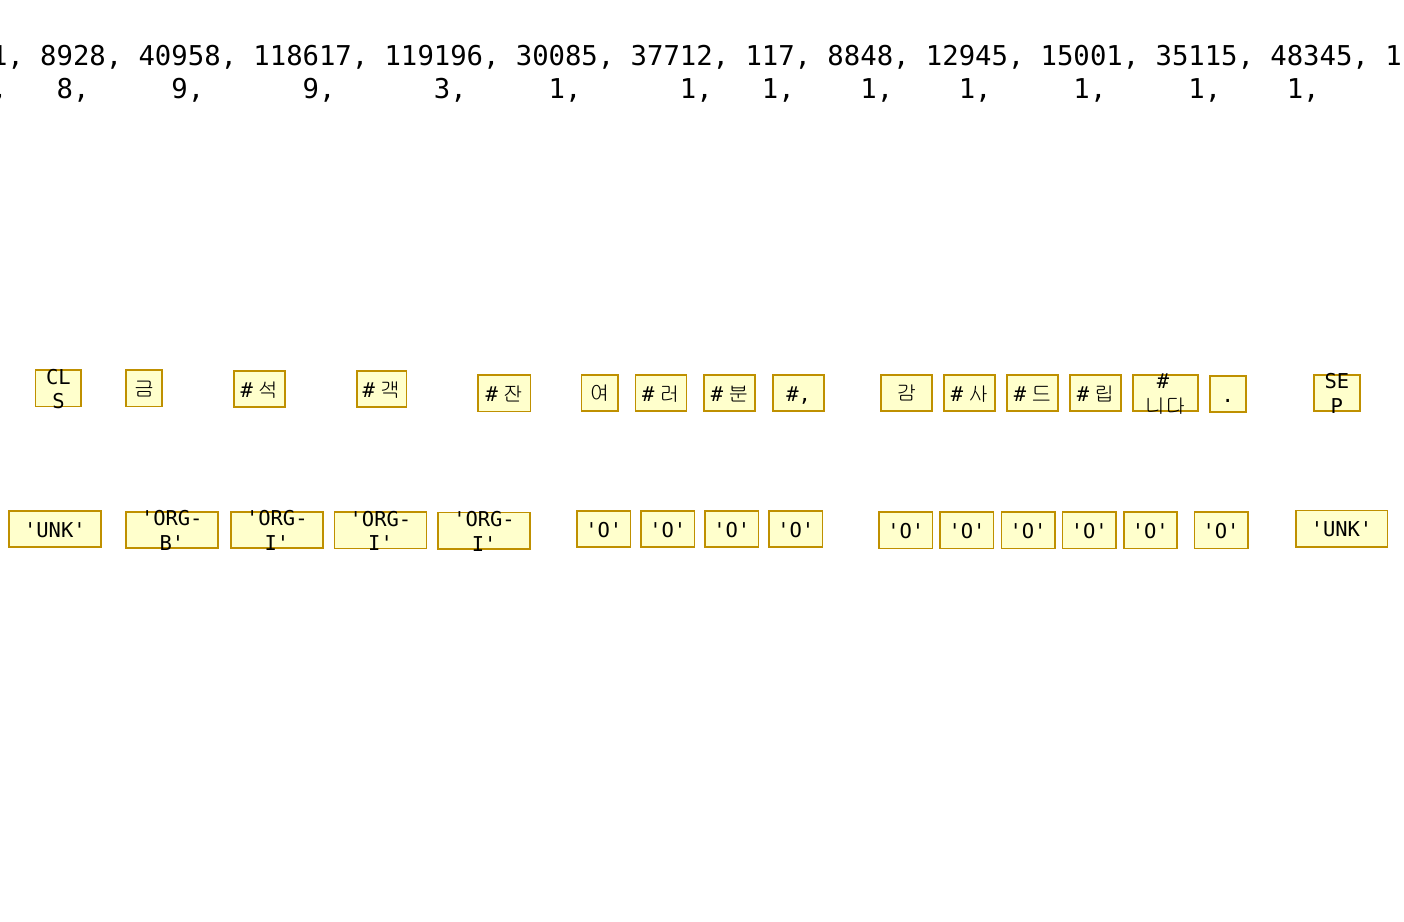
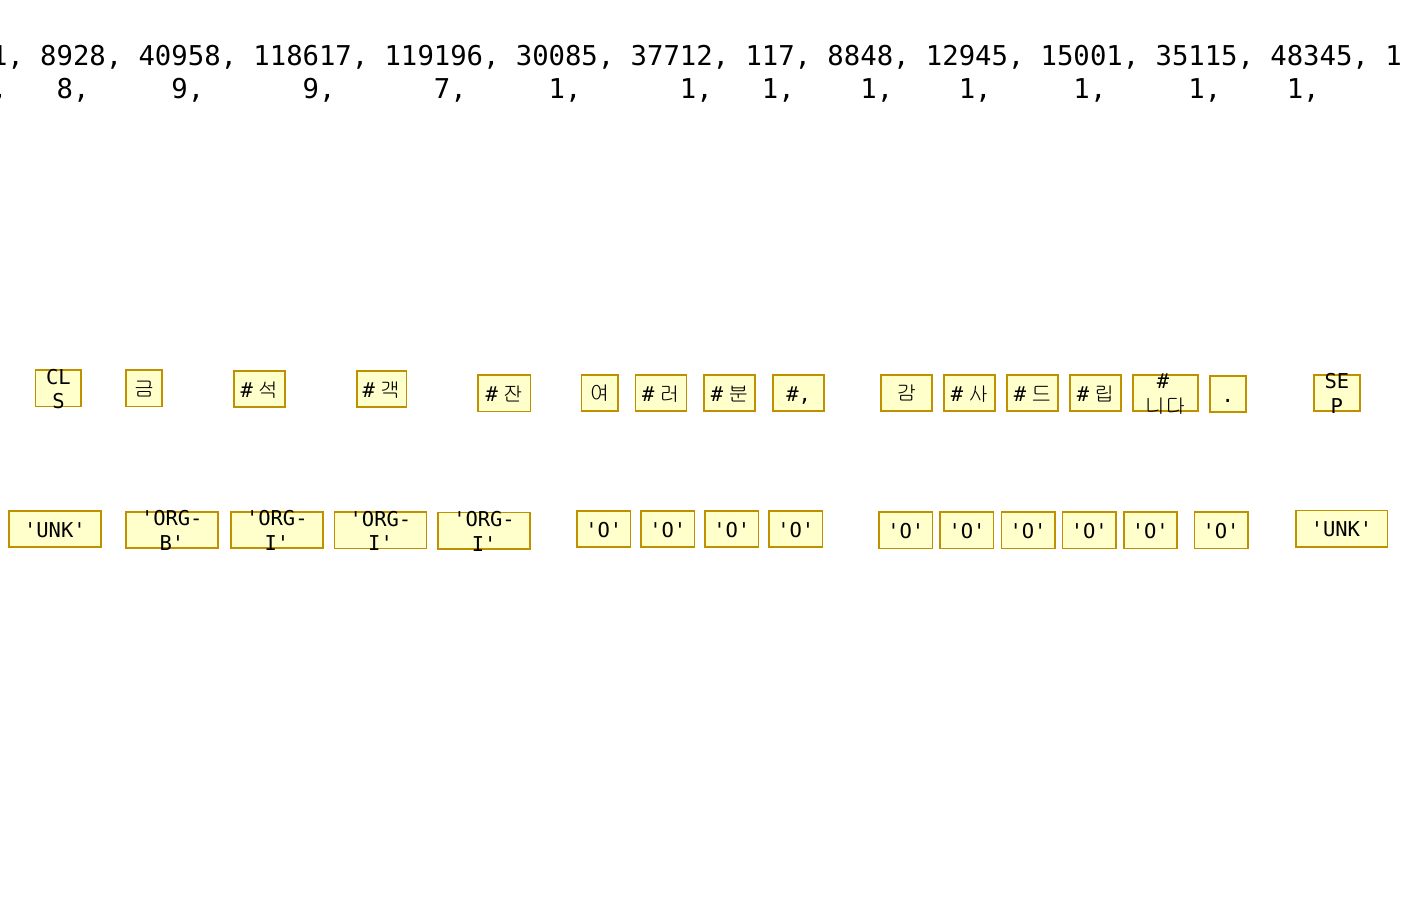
3: 3 -> 7
